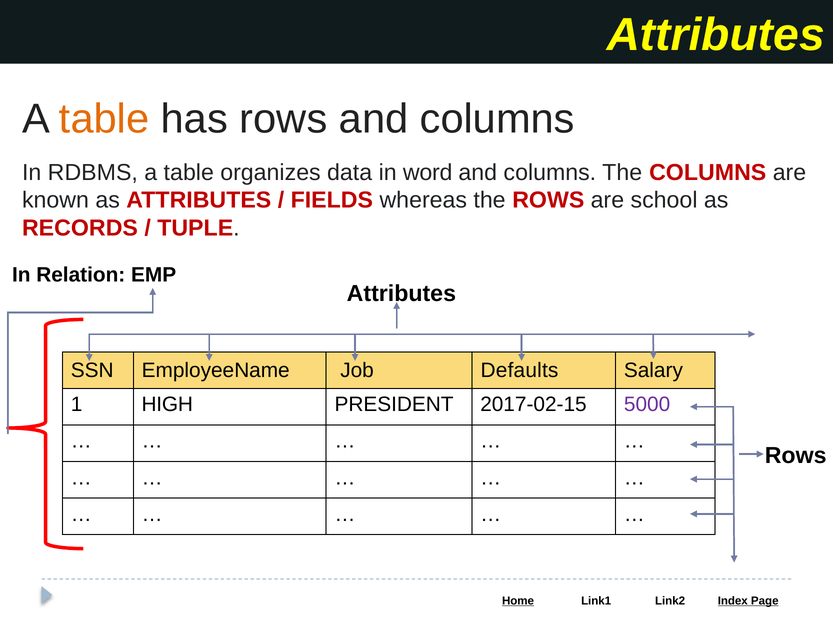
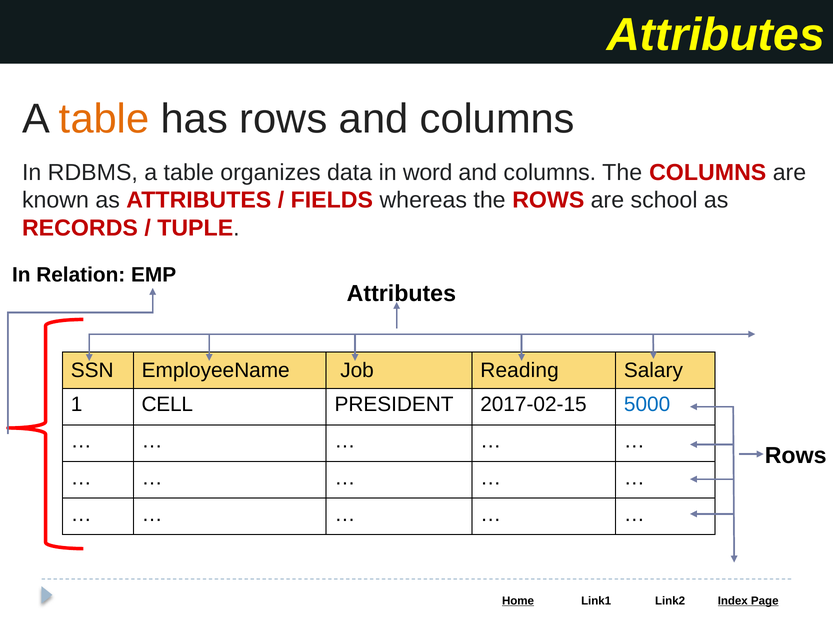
Defaults: Defaults -> Reading
HIGH: HIGH -> CELL
5000 colour: purple -> blue
